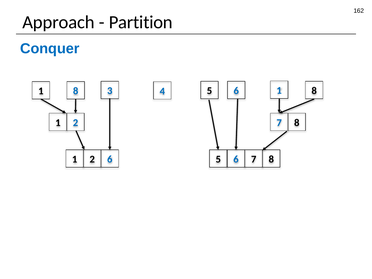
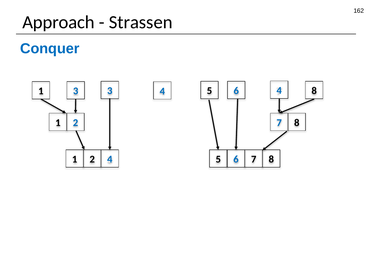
Partition: Partition -> Strassen
8 at (76, 91): 8 -> 3
4 1: 1 -> 4
2 6: 6 -> 4
